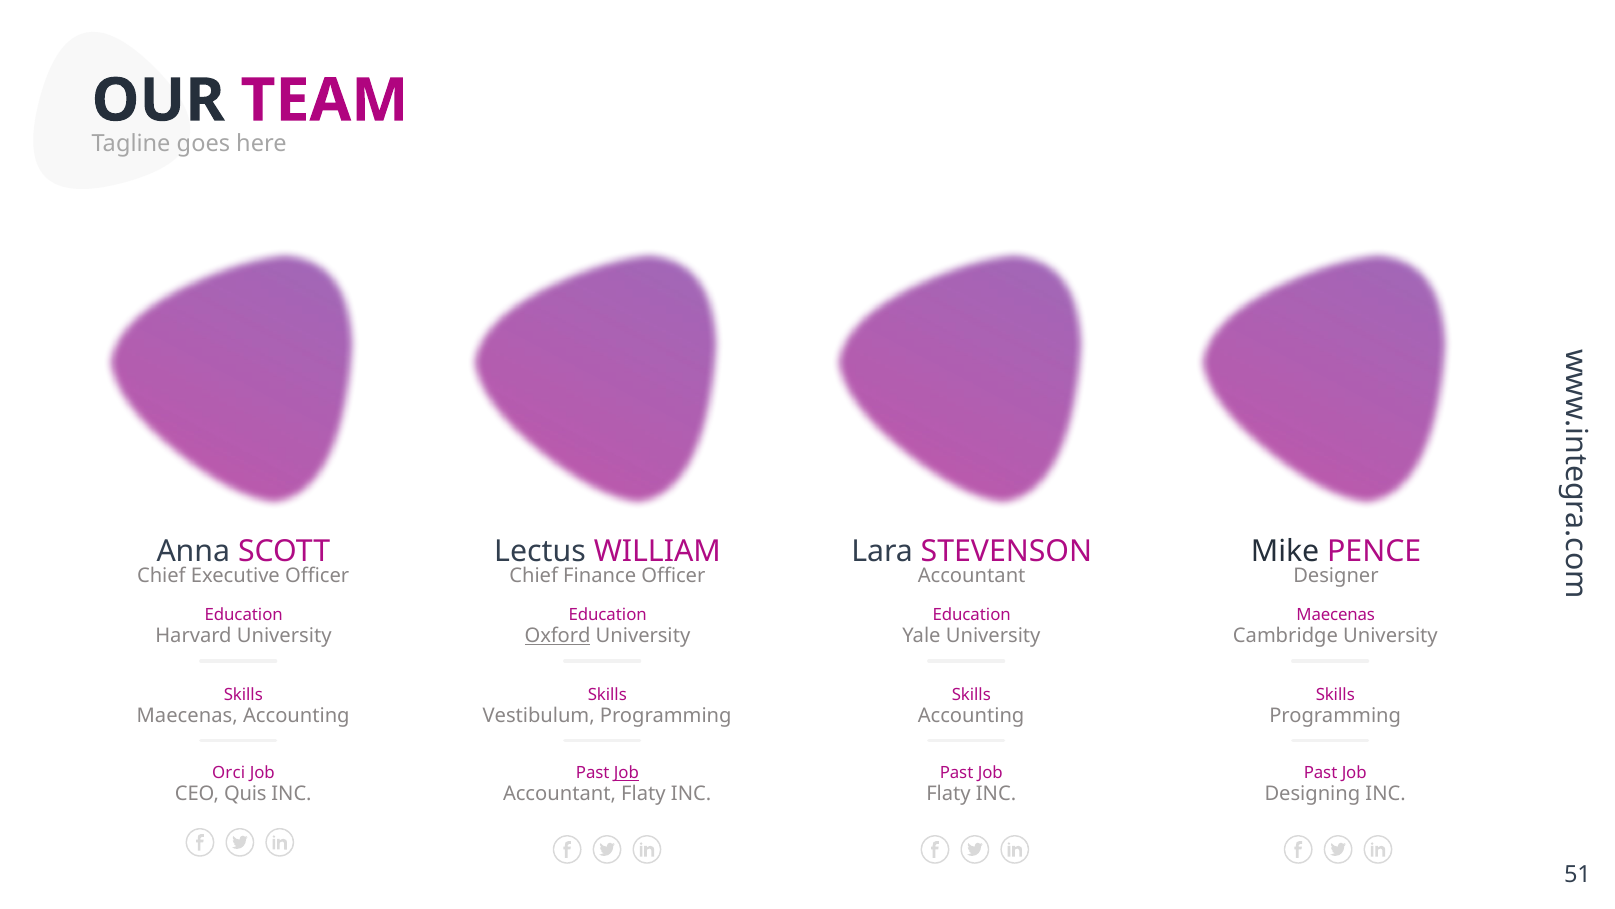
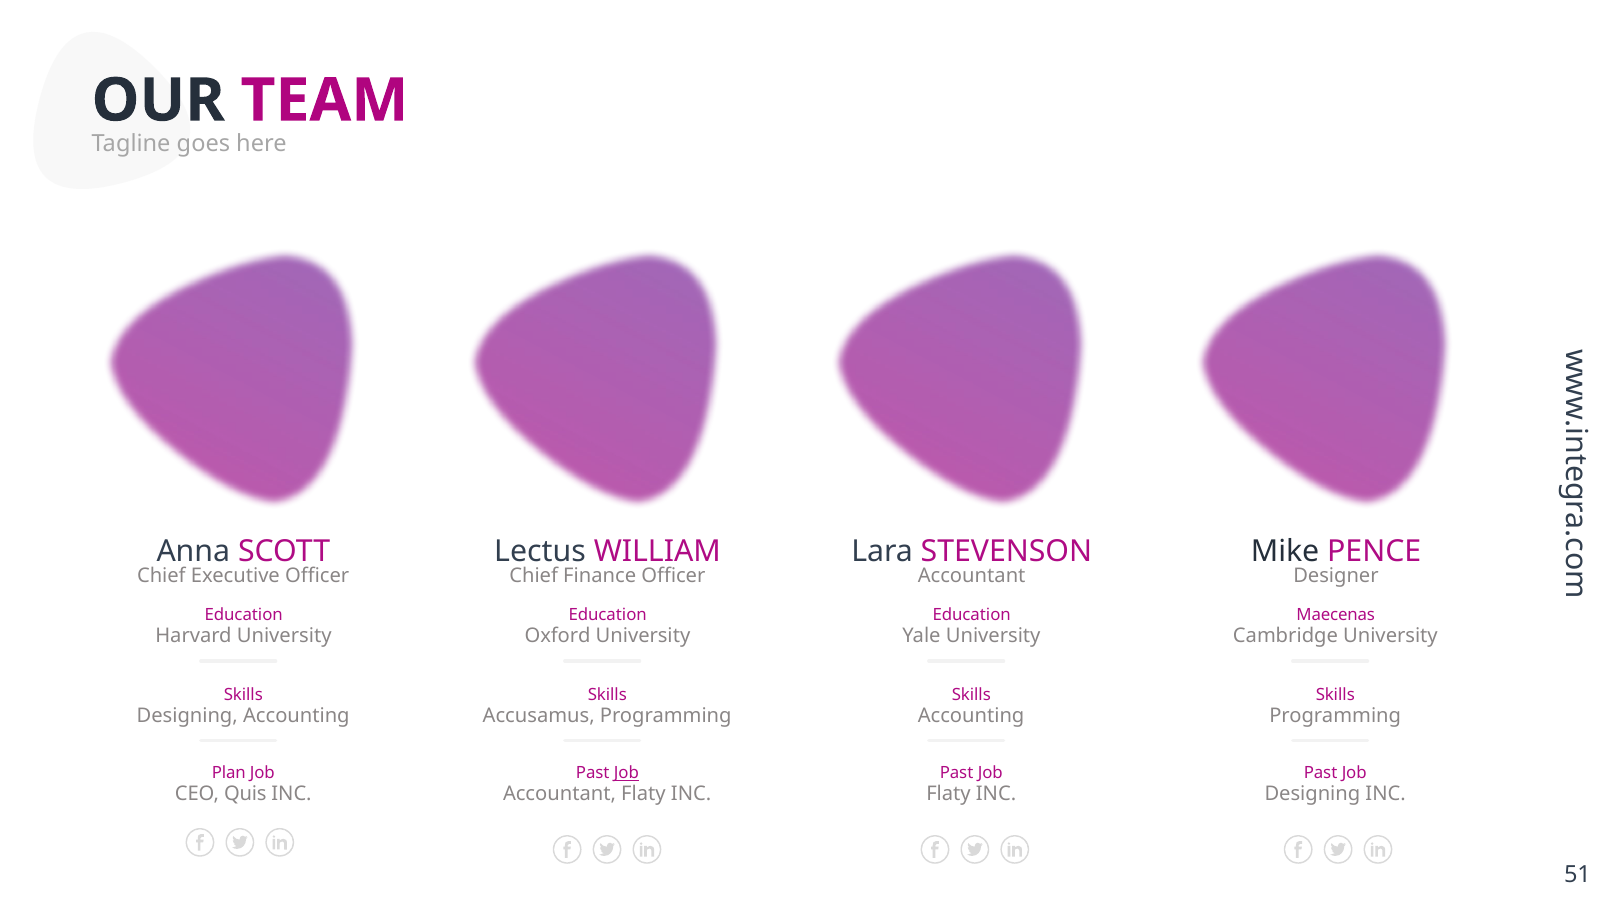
Oxford underline: present -> none
Maecenas at (187, 715): Maecenas -> Designing
Vestibulum: Vestibulum -> Accusamus
Orci: Orci -> Plan
